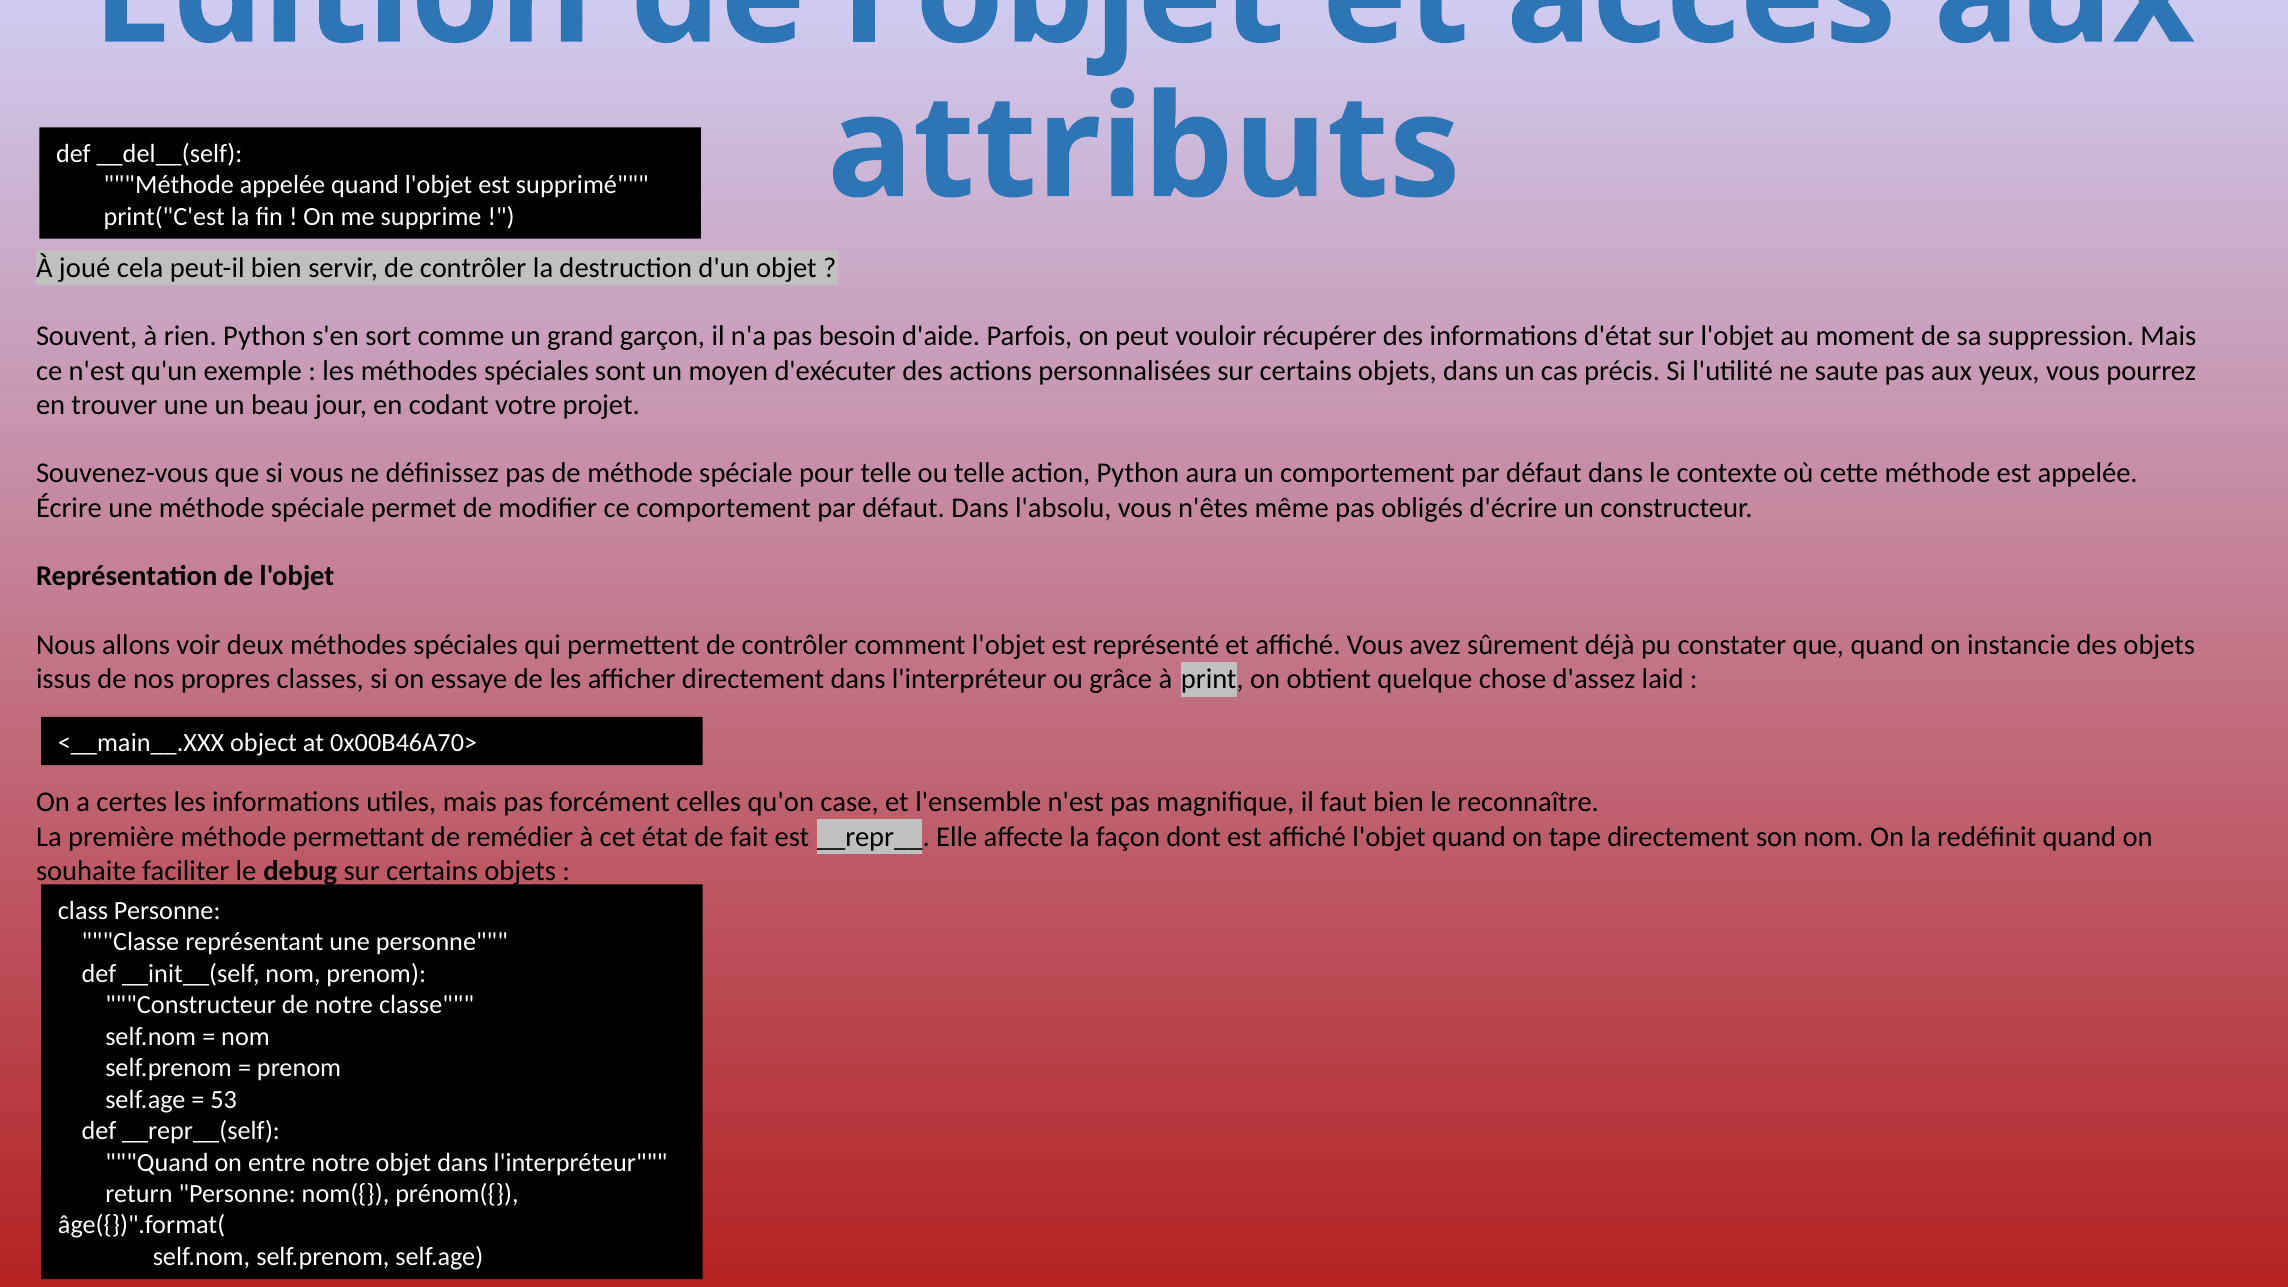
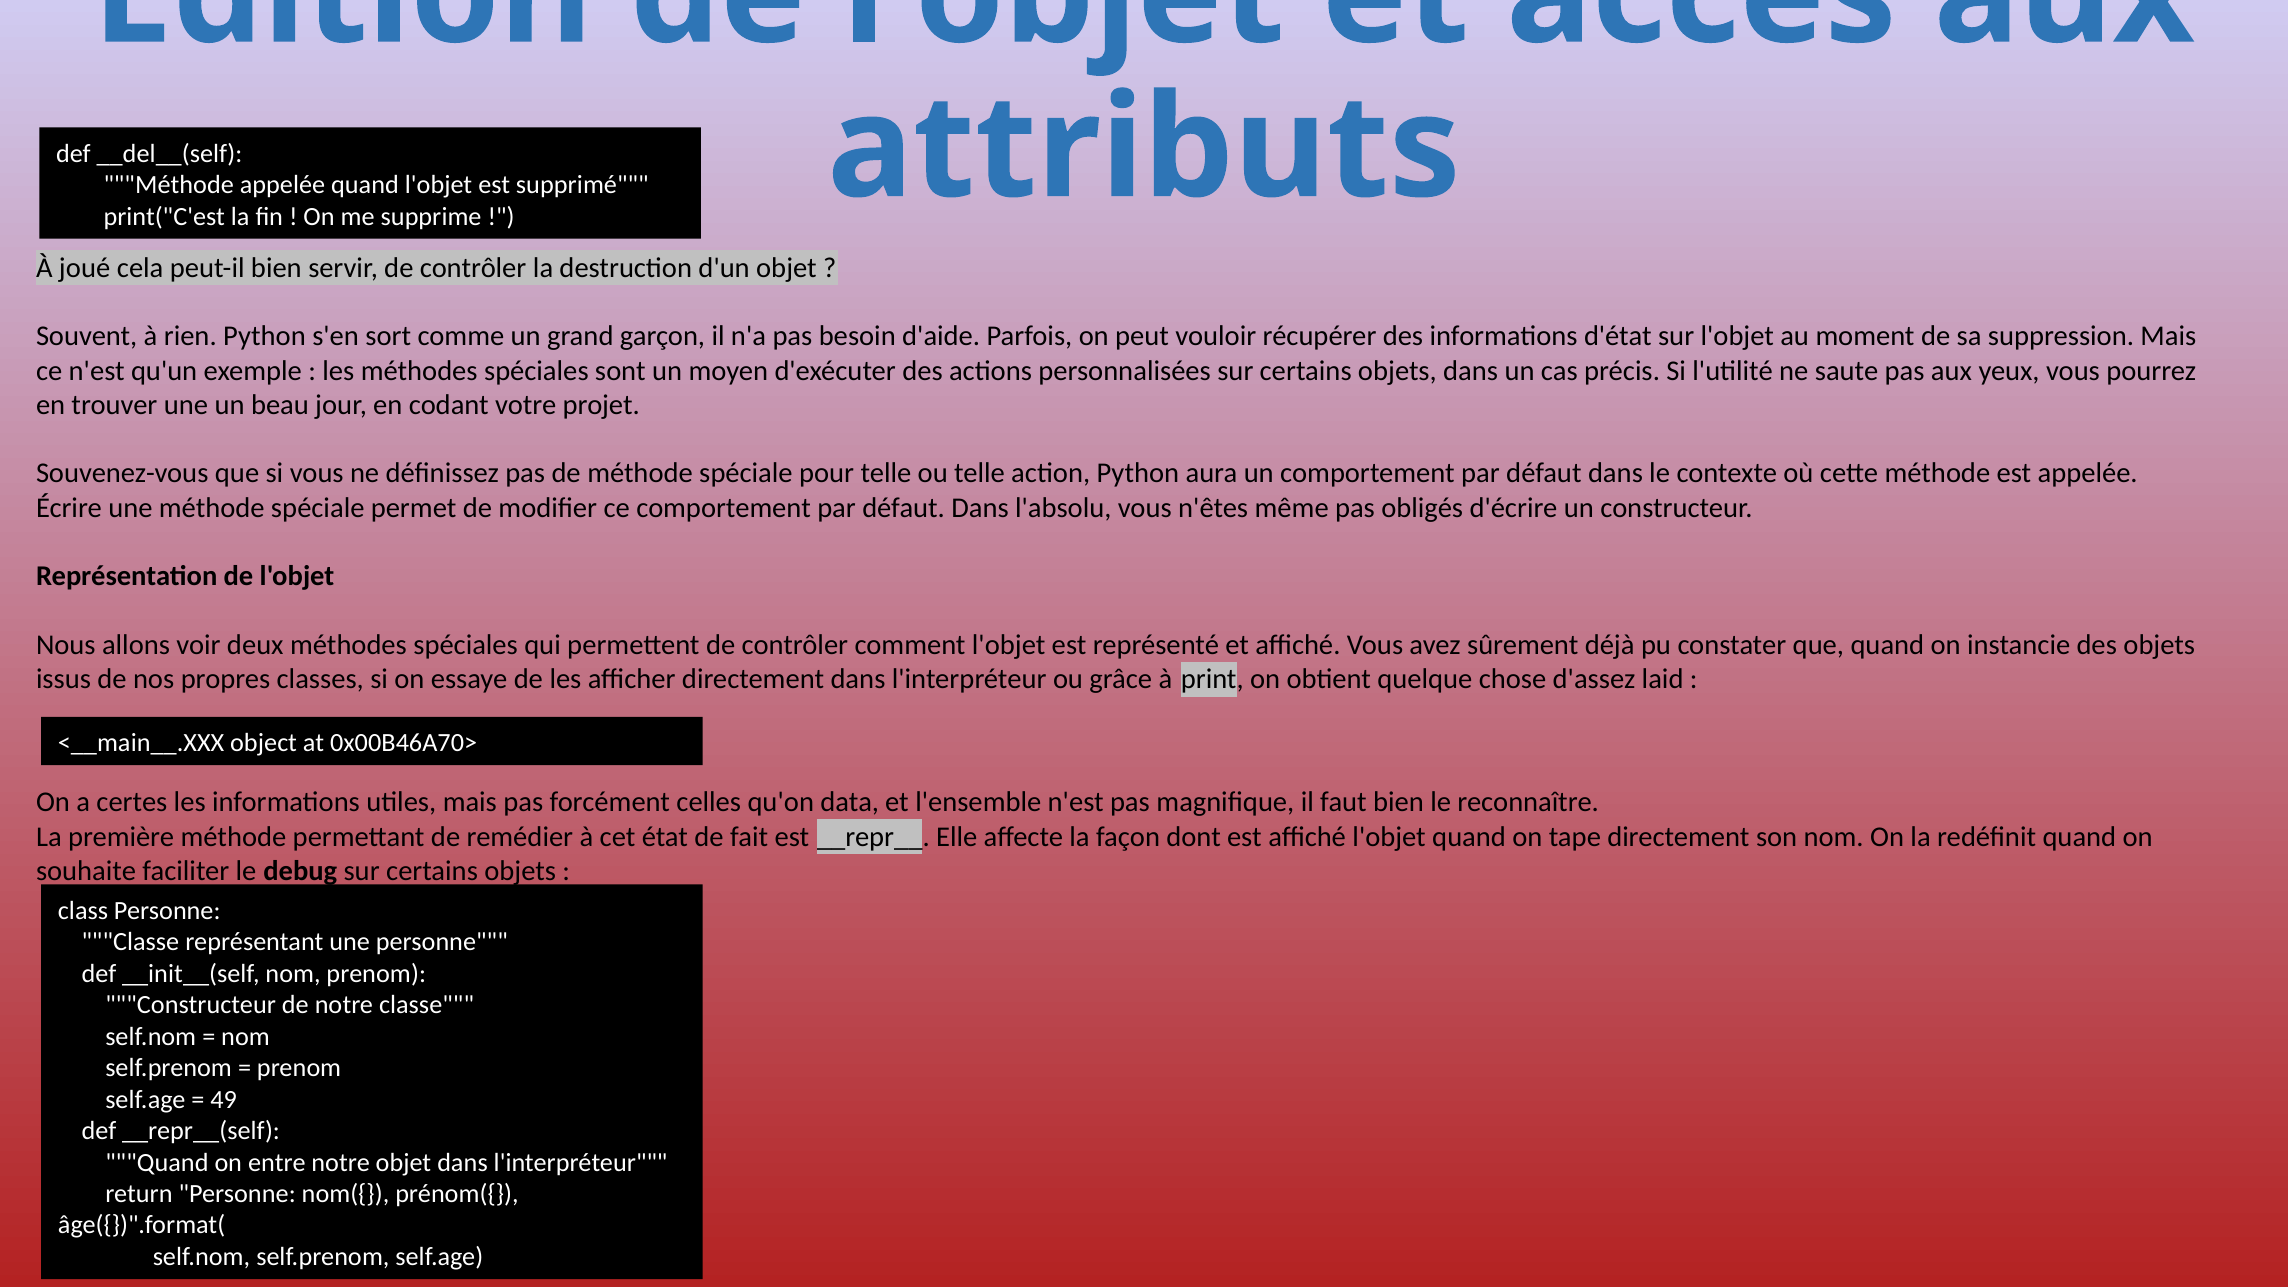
case: case -> data
53: 53 -> 49
